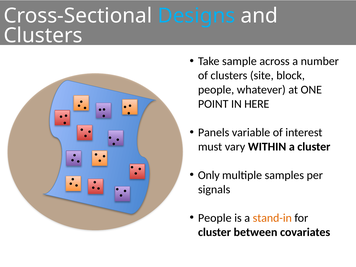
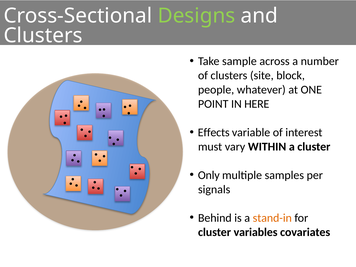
Designs colour: light blue -> light green
Panels: Panels -> Effects
People at (215, 218): People -> Behind
between: between -> variables
